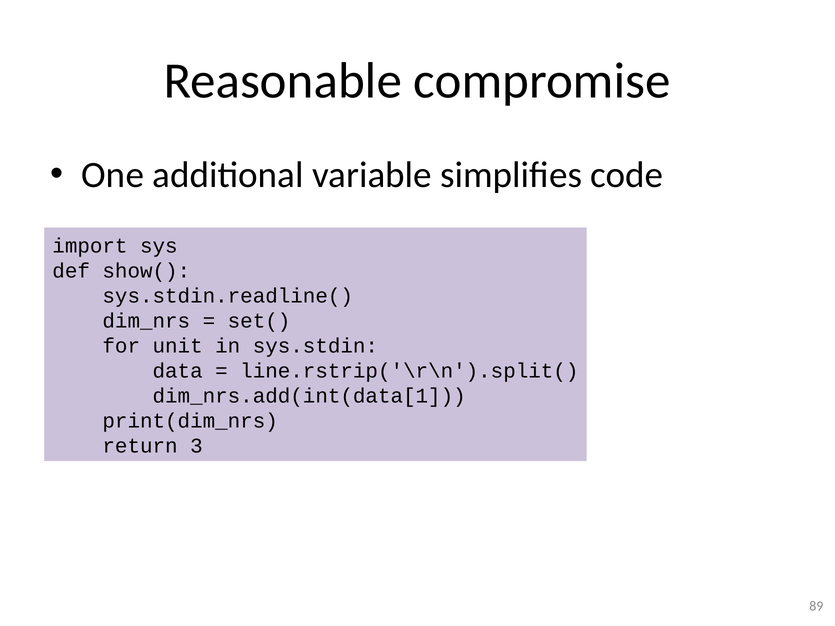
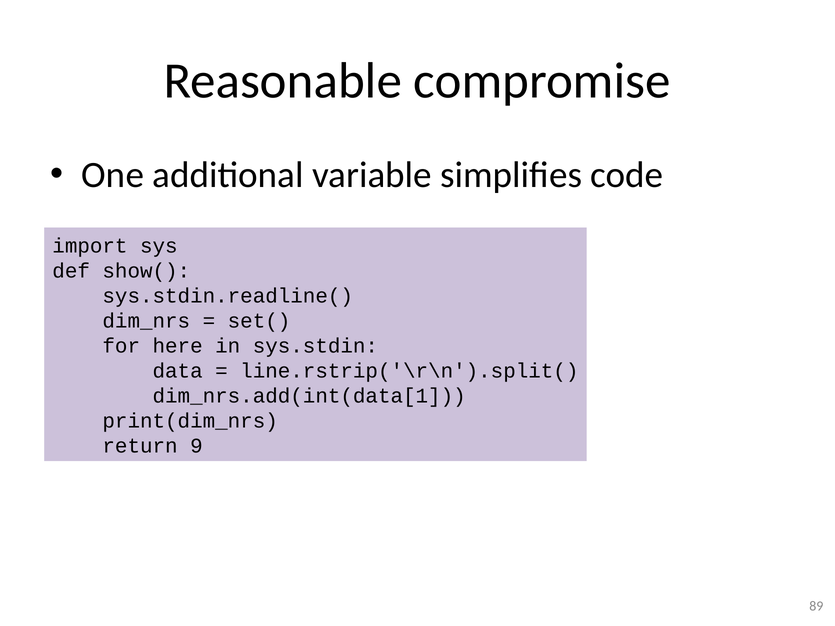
unit: unit -> here
3: 3 -> 9
